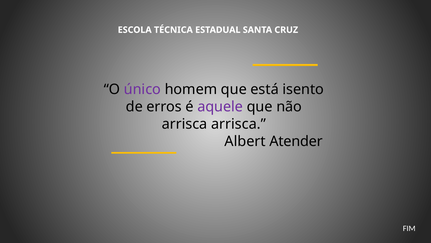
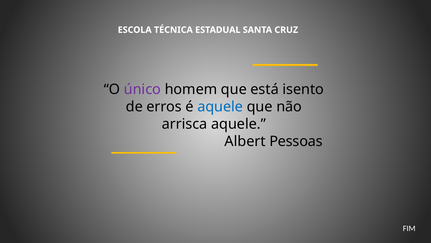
aquele at (220, 106) colour: purple -> blue
arrisca arrisca: arrisca -> aquele
Atender: Atender -> Pessoas
